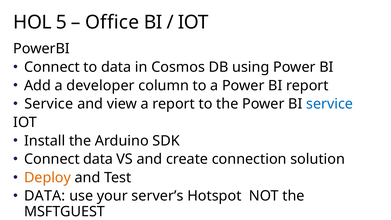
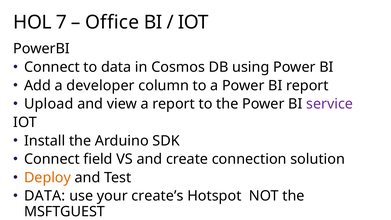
5: 5 -> 7
Service at (49, 104): Service -> Upload
service at (330, 104) colour: blue -> purple
Connect data: data -> field
server’s: server’s -> create’s
